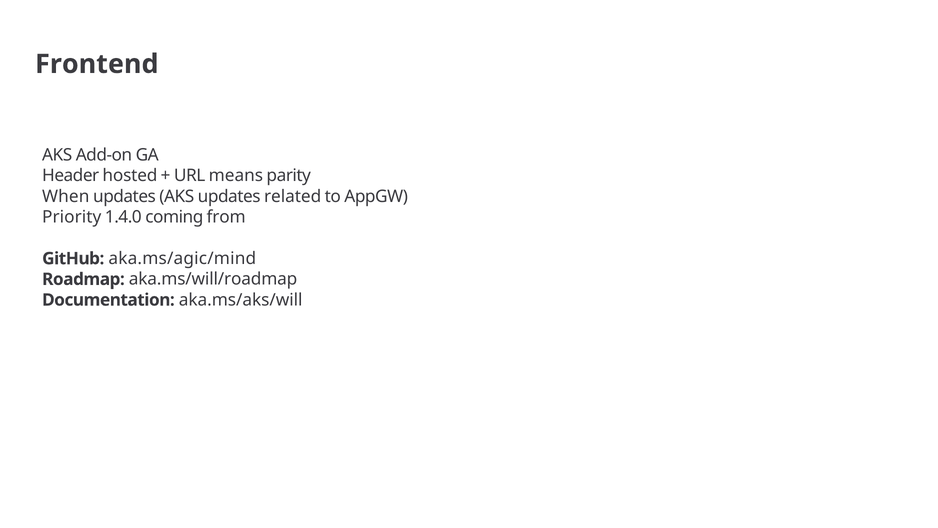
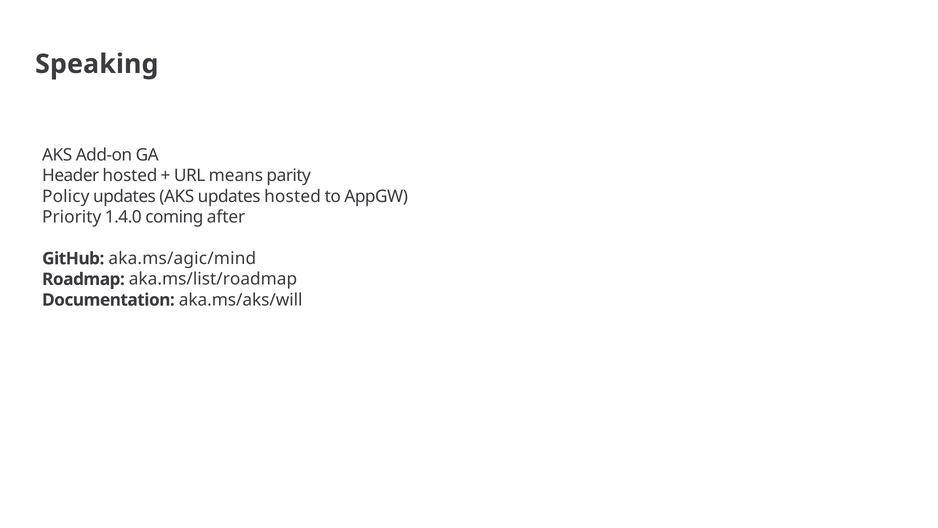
Frontend: Frontend -> Speaking
When: When -> Policy
updates related: related -> hosted
from: from -> after
aka.ms/will/roadmap: aka.ms/will/roadmap -> aka.ms/list/roadmap
